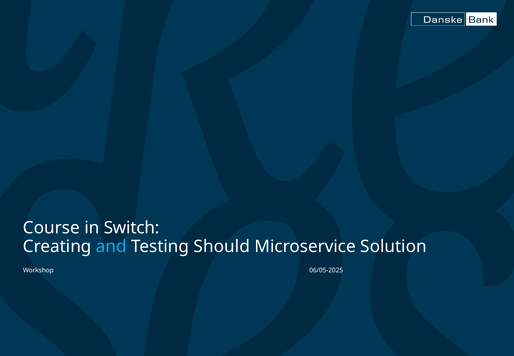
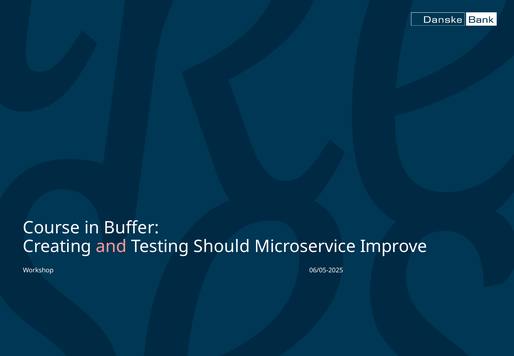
Switch: Switch -> Buffer
and colour: light blue -> pink
Solution: Solution -> Improve
